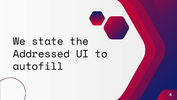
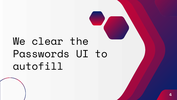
state: state -> clear
Addressed: Addressed -> Passwords
